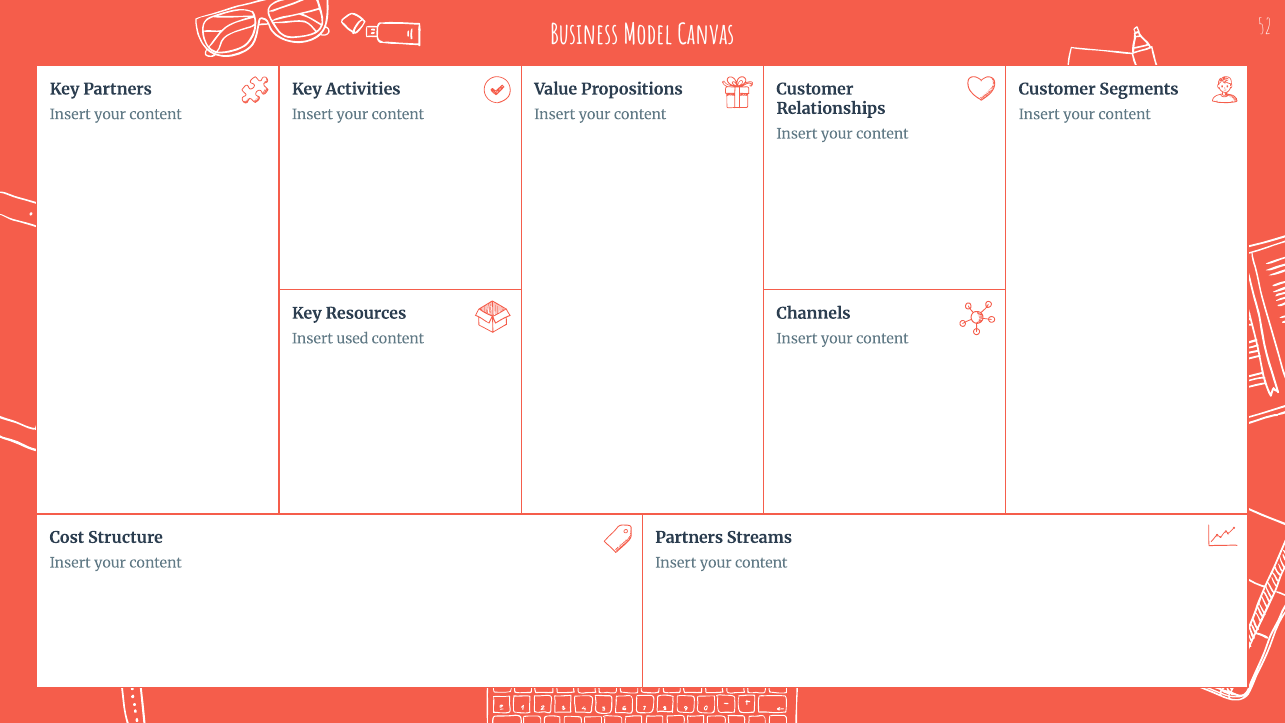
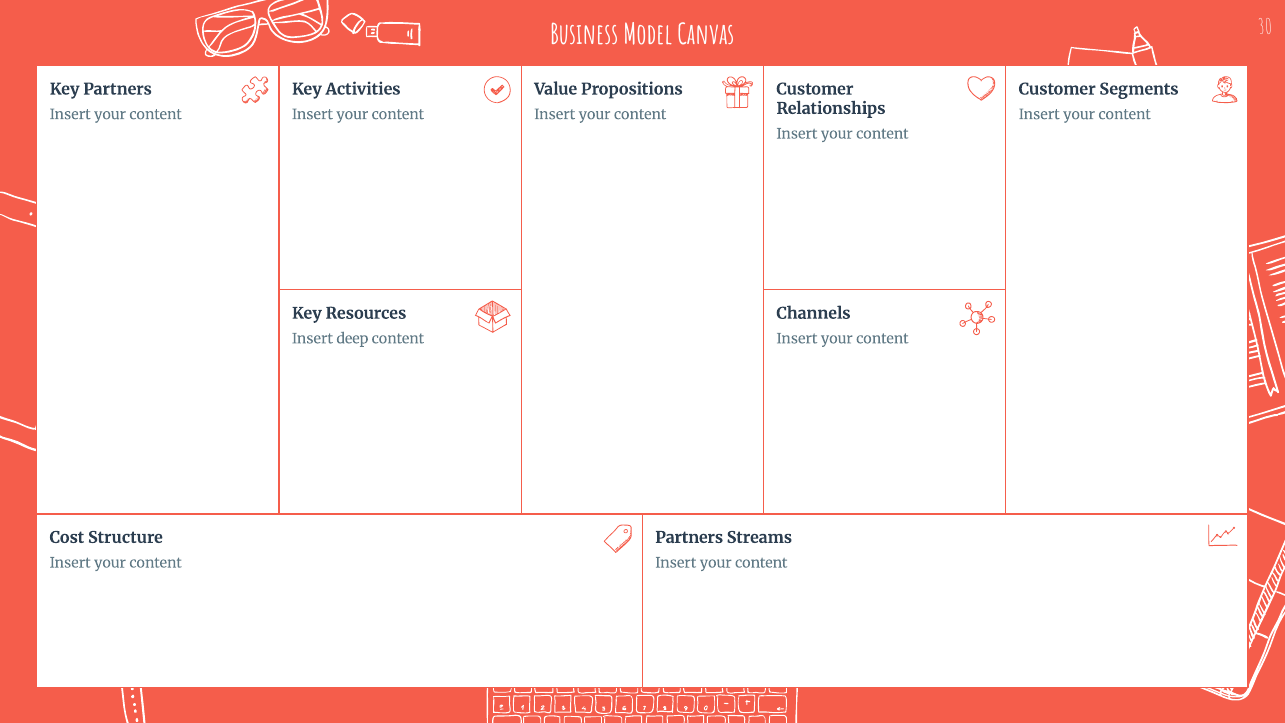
52: 52 -> 30
used: used -> deep
